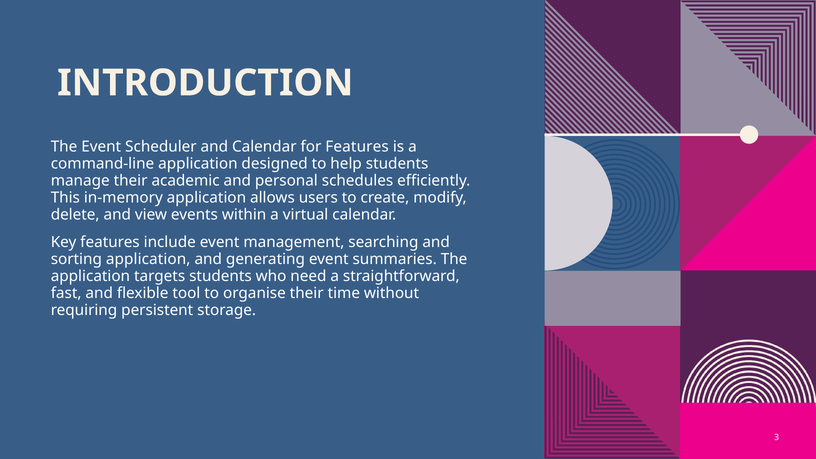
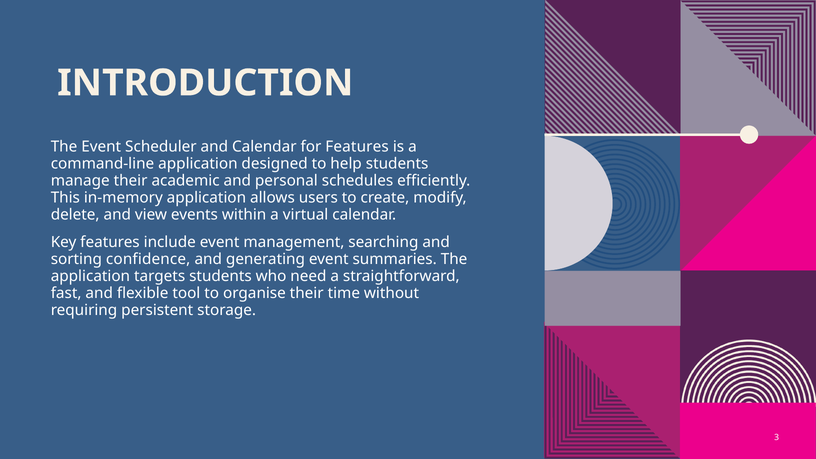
sorting application: application -> confidence
